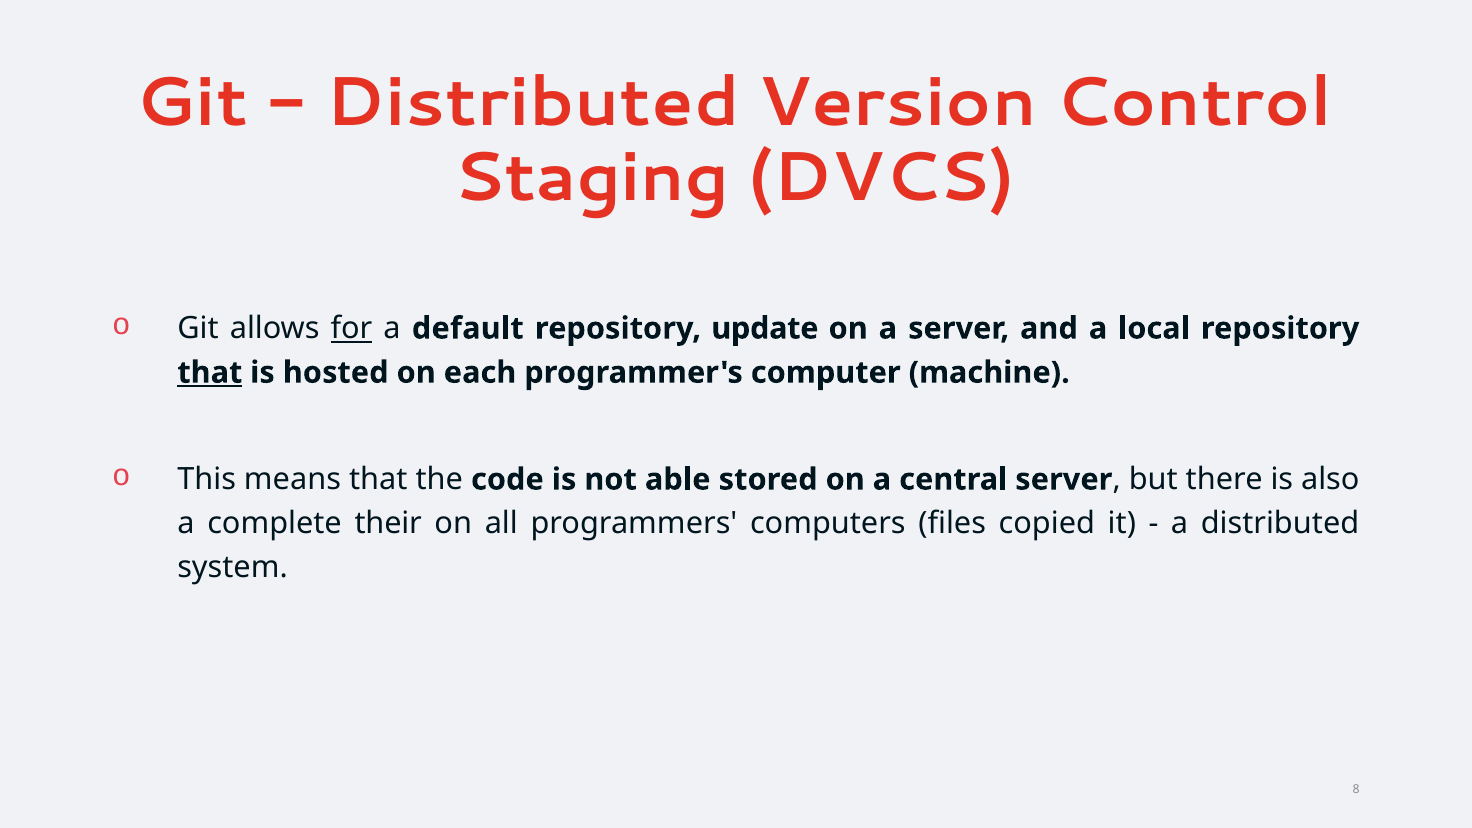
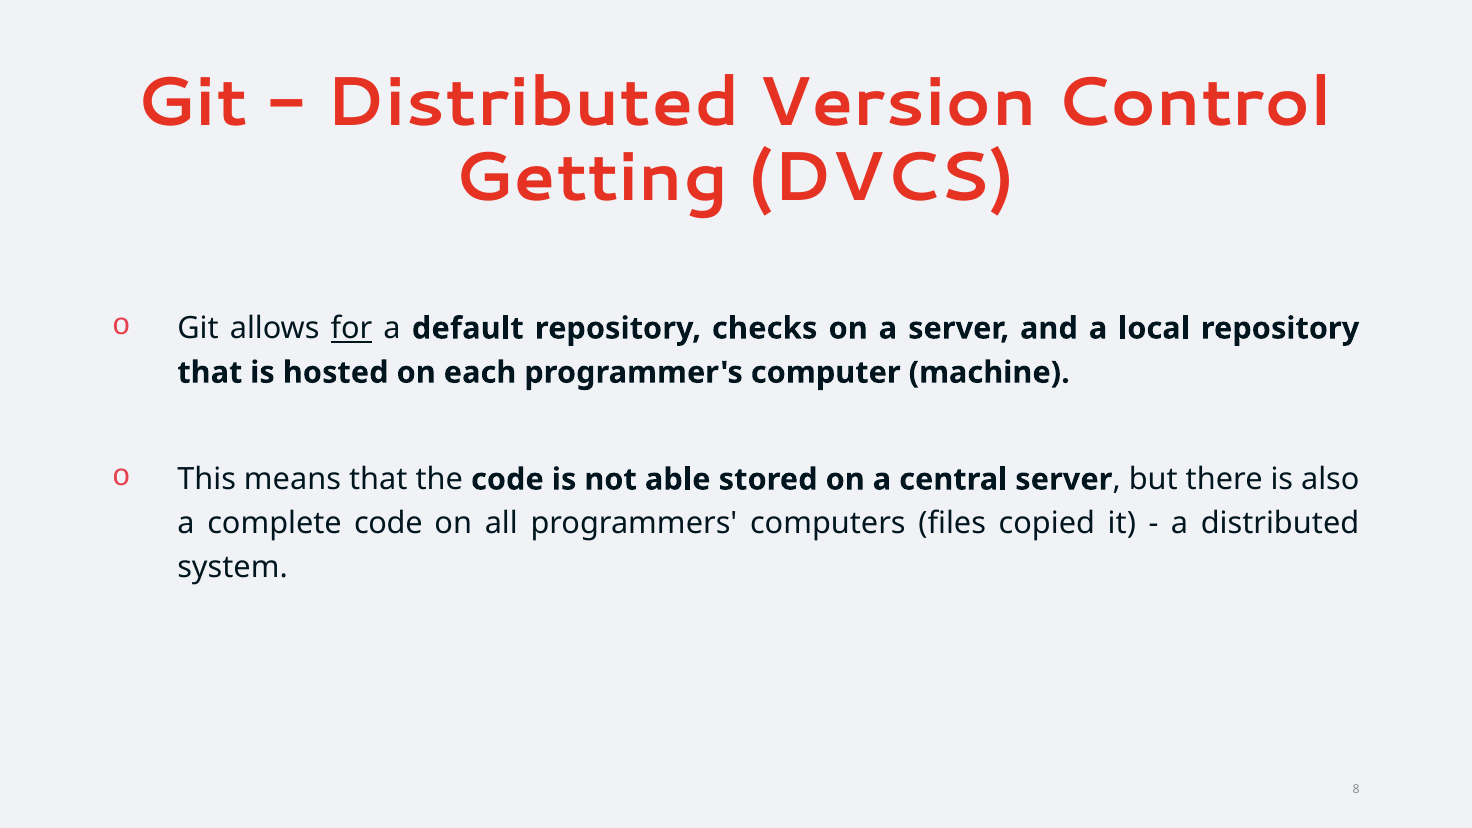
Staging: Staging -> Getting
update: update -> checks
that at (210, 373) underline: present -> none
complete their: their -> code
